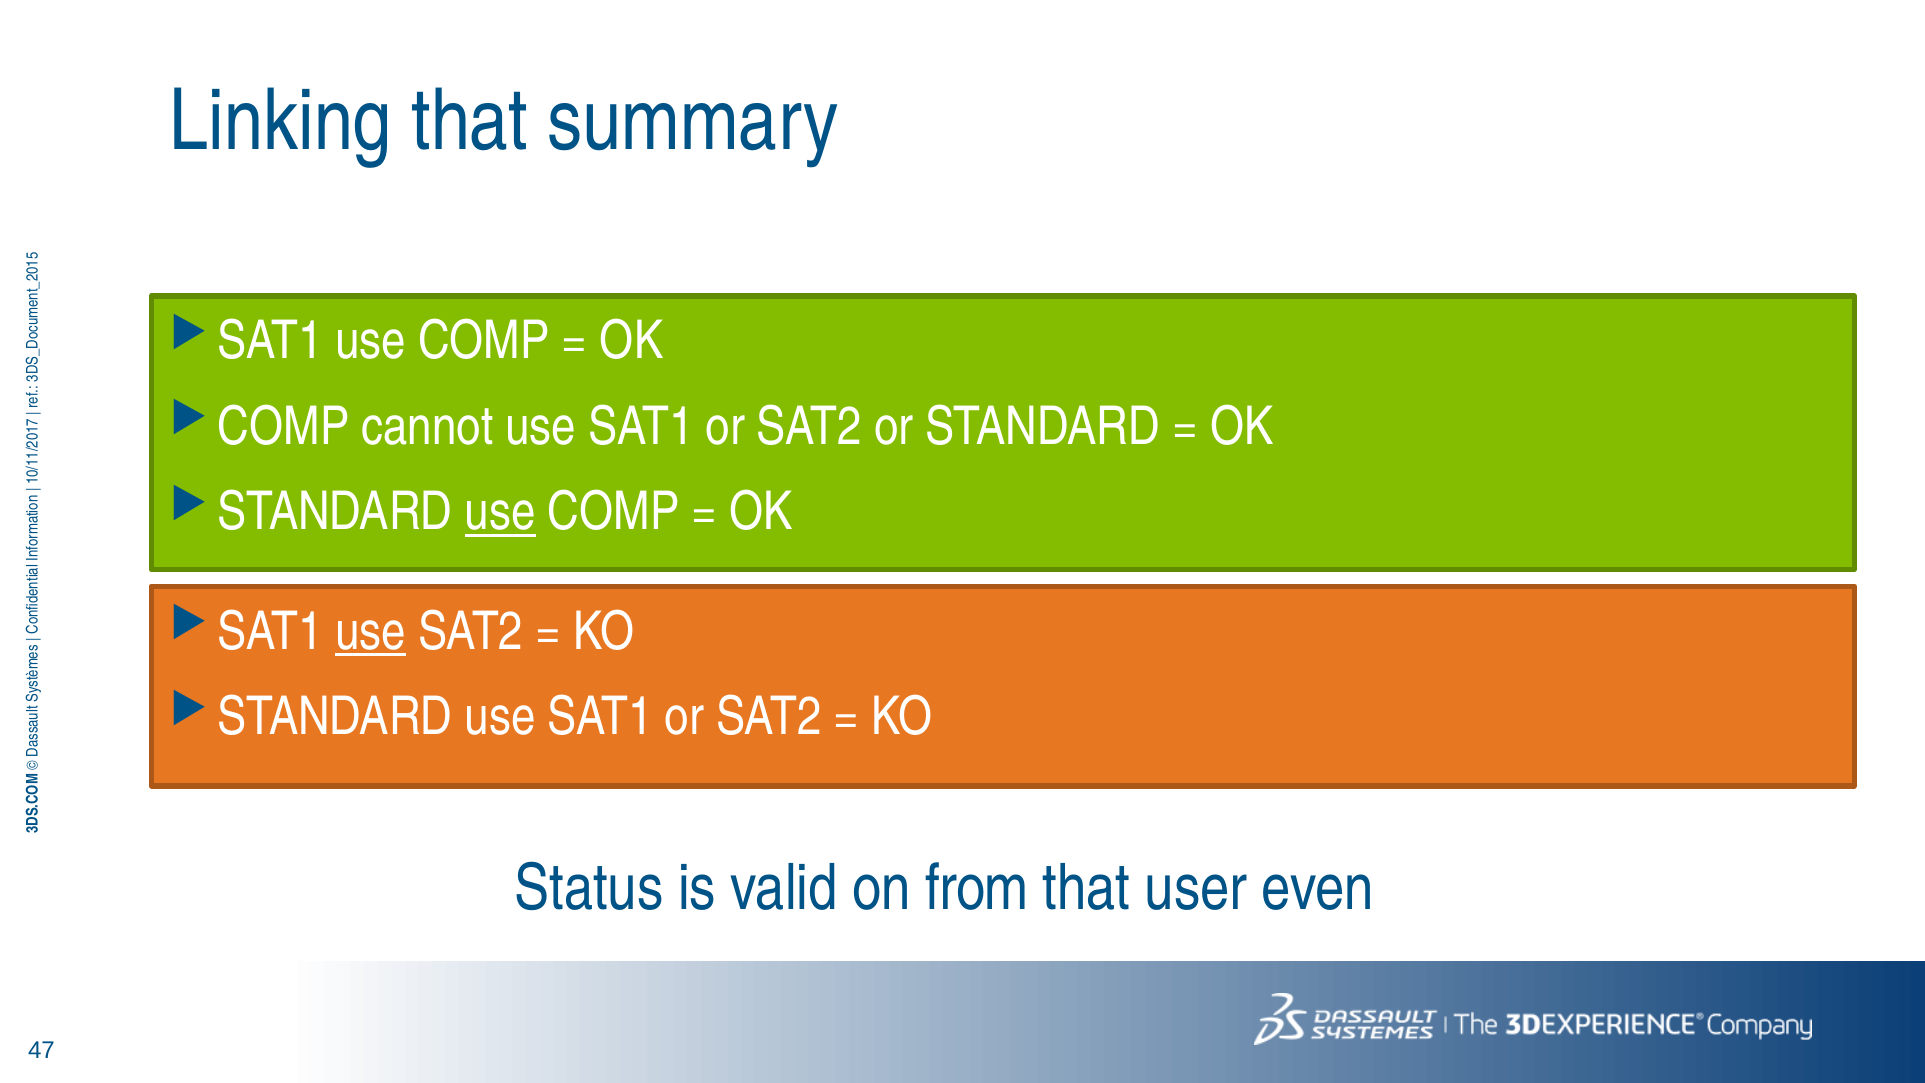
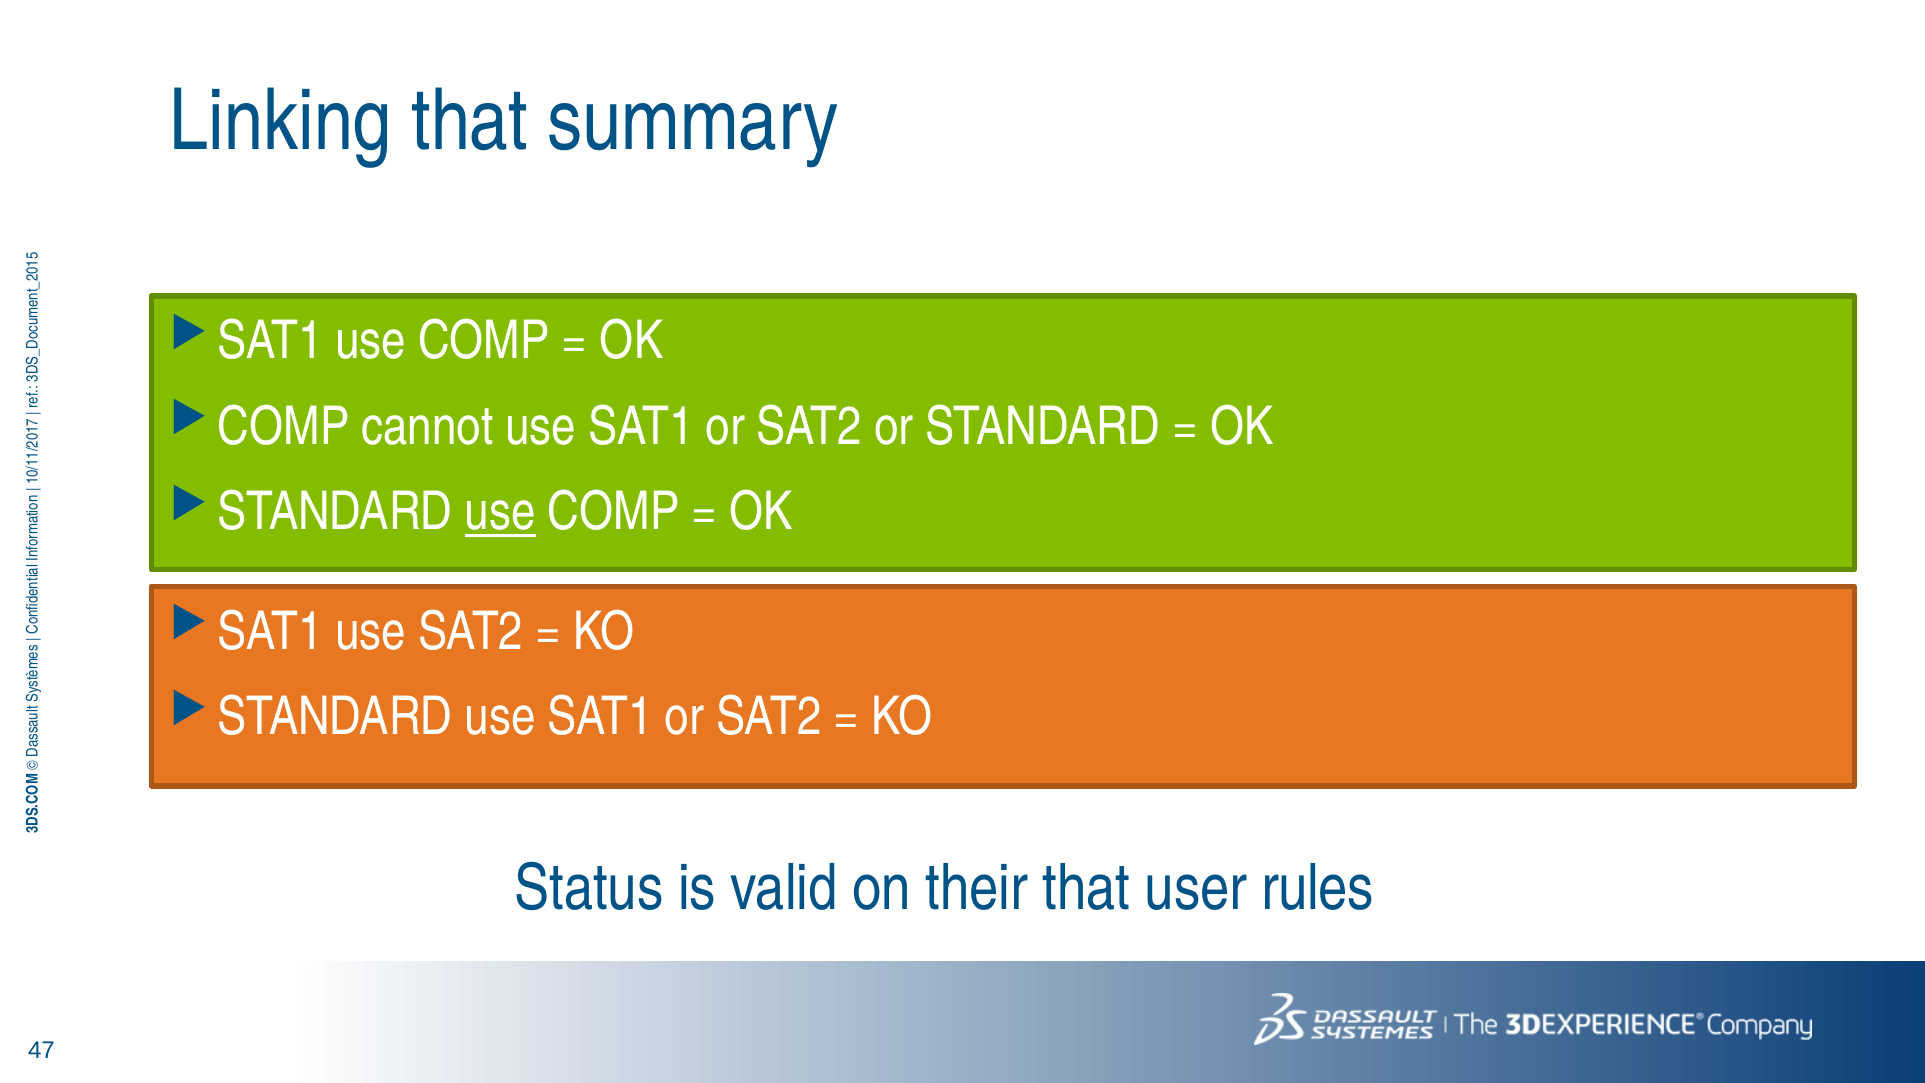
use at (371, 631) underline: present -> none
from: from -> their
even: even -> rules
